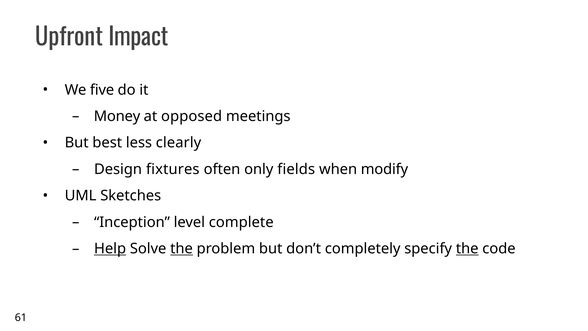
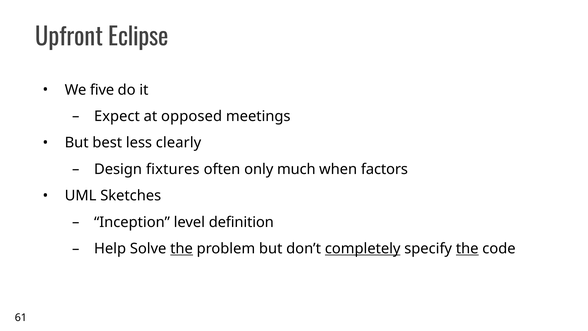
Impact: Impact -> Eclipse
Money: Money -> Expect
fields: fields -> much
modify: modify -> factors
complete: complete -> definition
Help underline: present -> none
completely underline: none -> present
